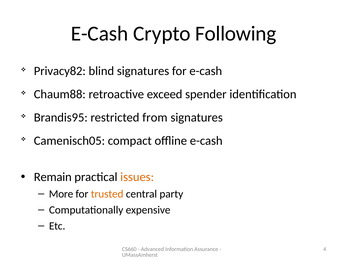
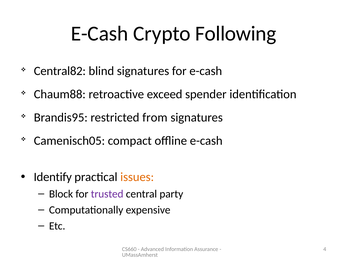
Privacy82: Privacy82 -> Central82
Remain: Remain -> Identify
More: More -> Block
trusted colour: orange -> purple
